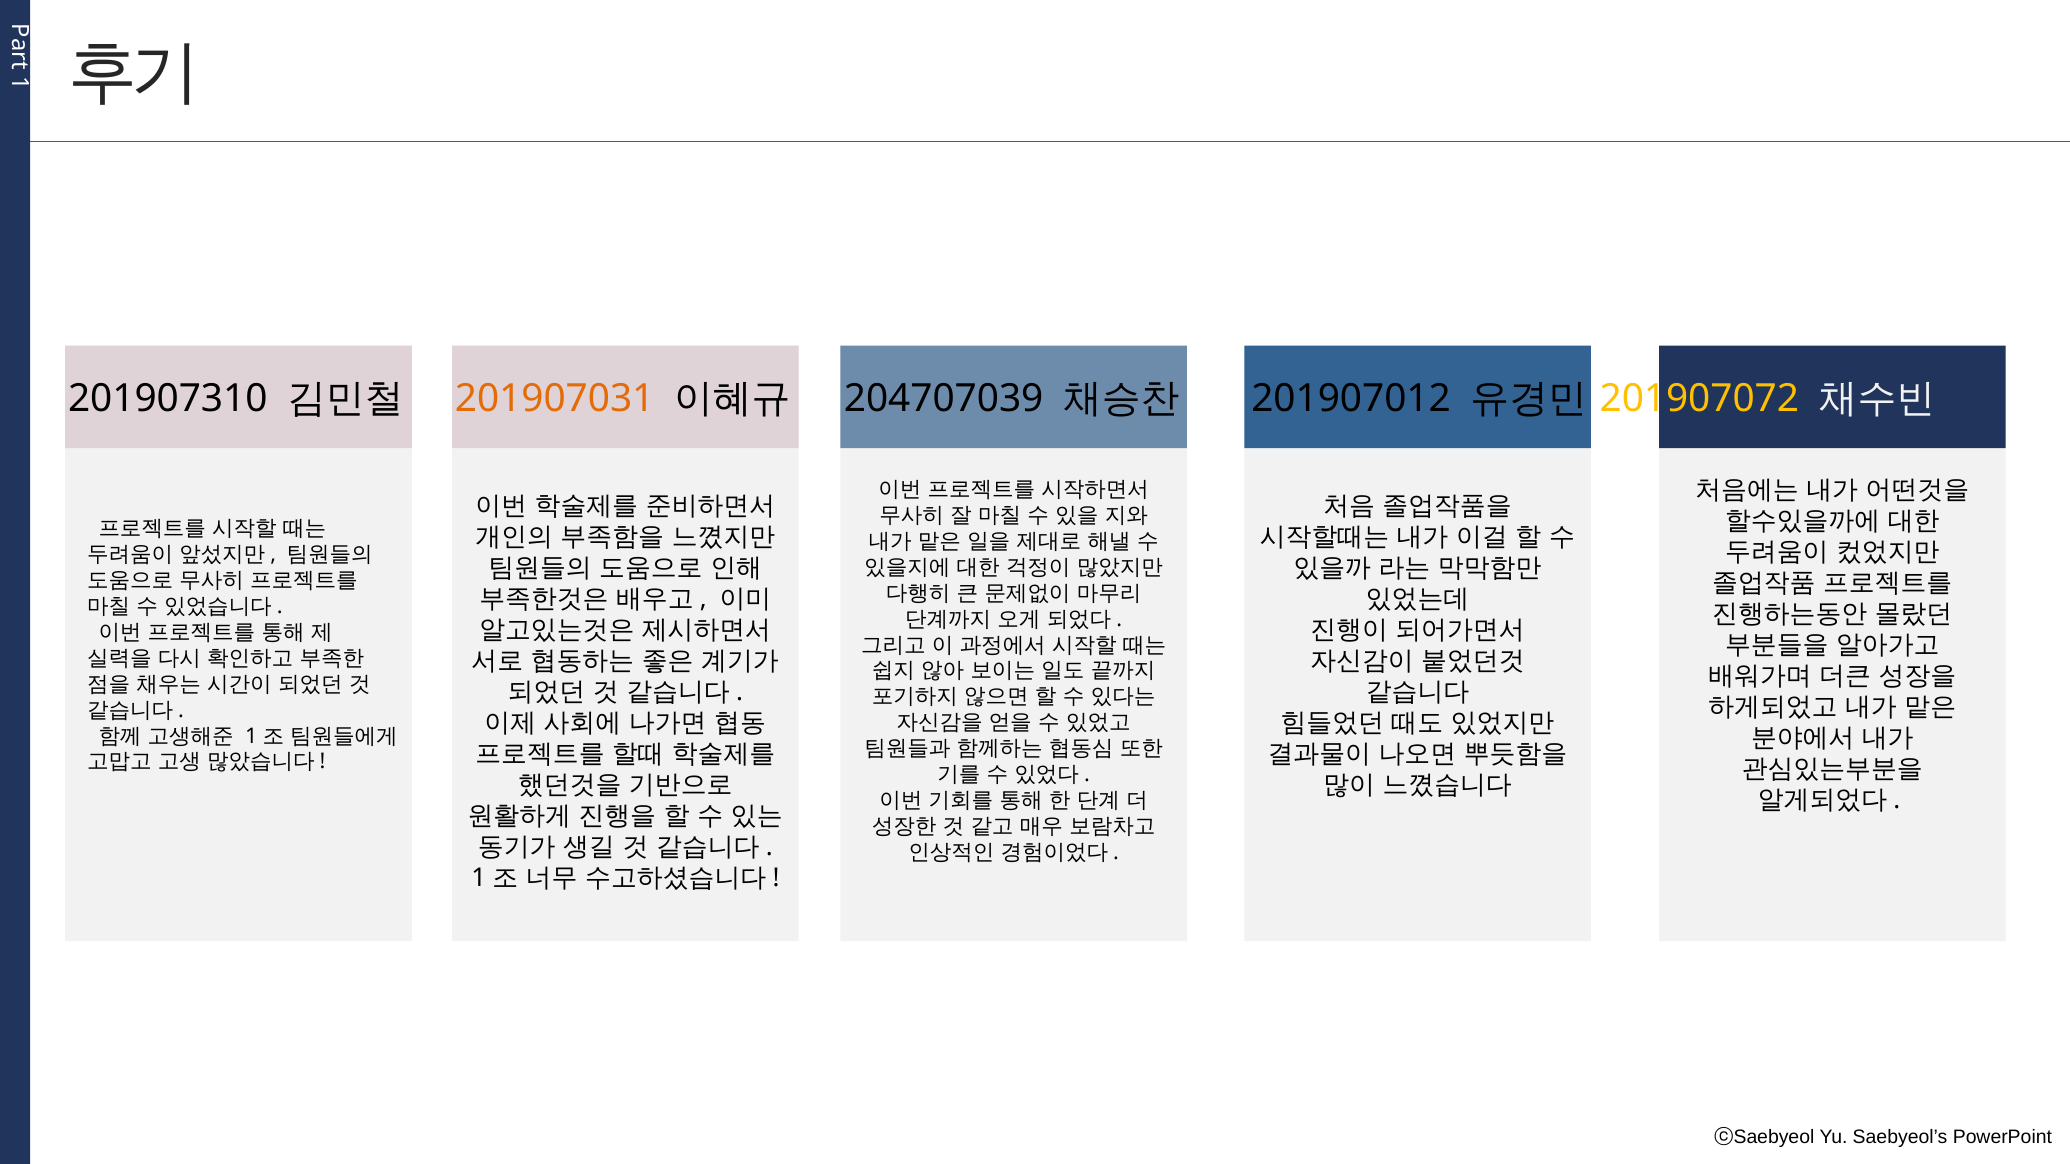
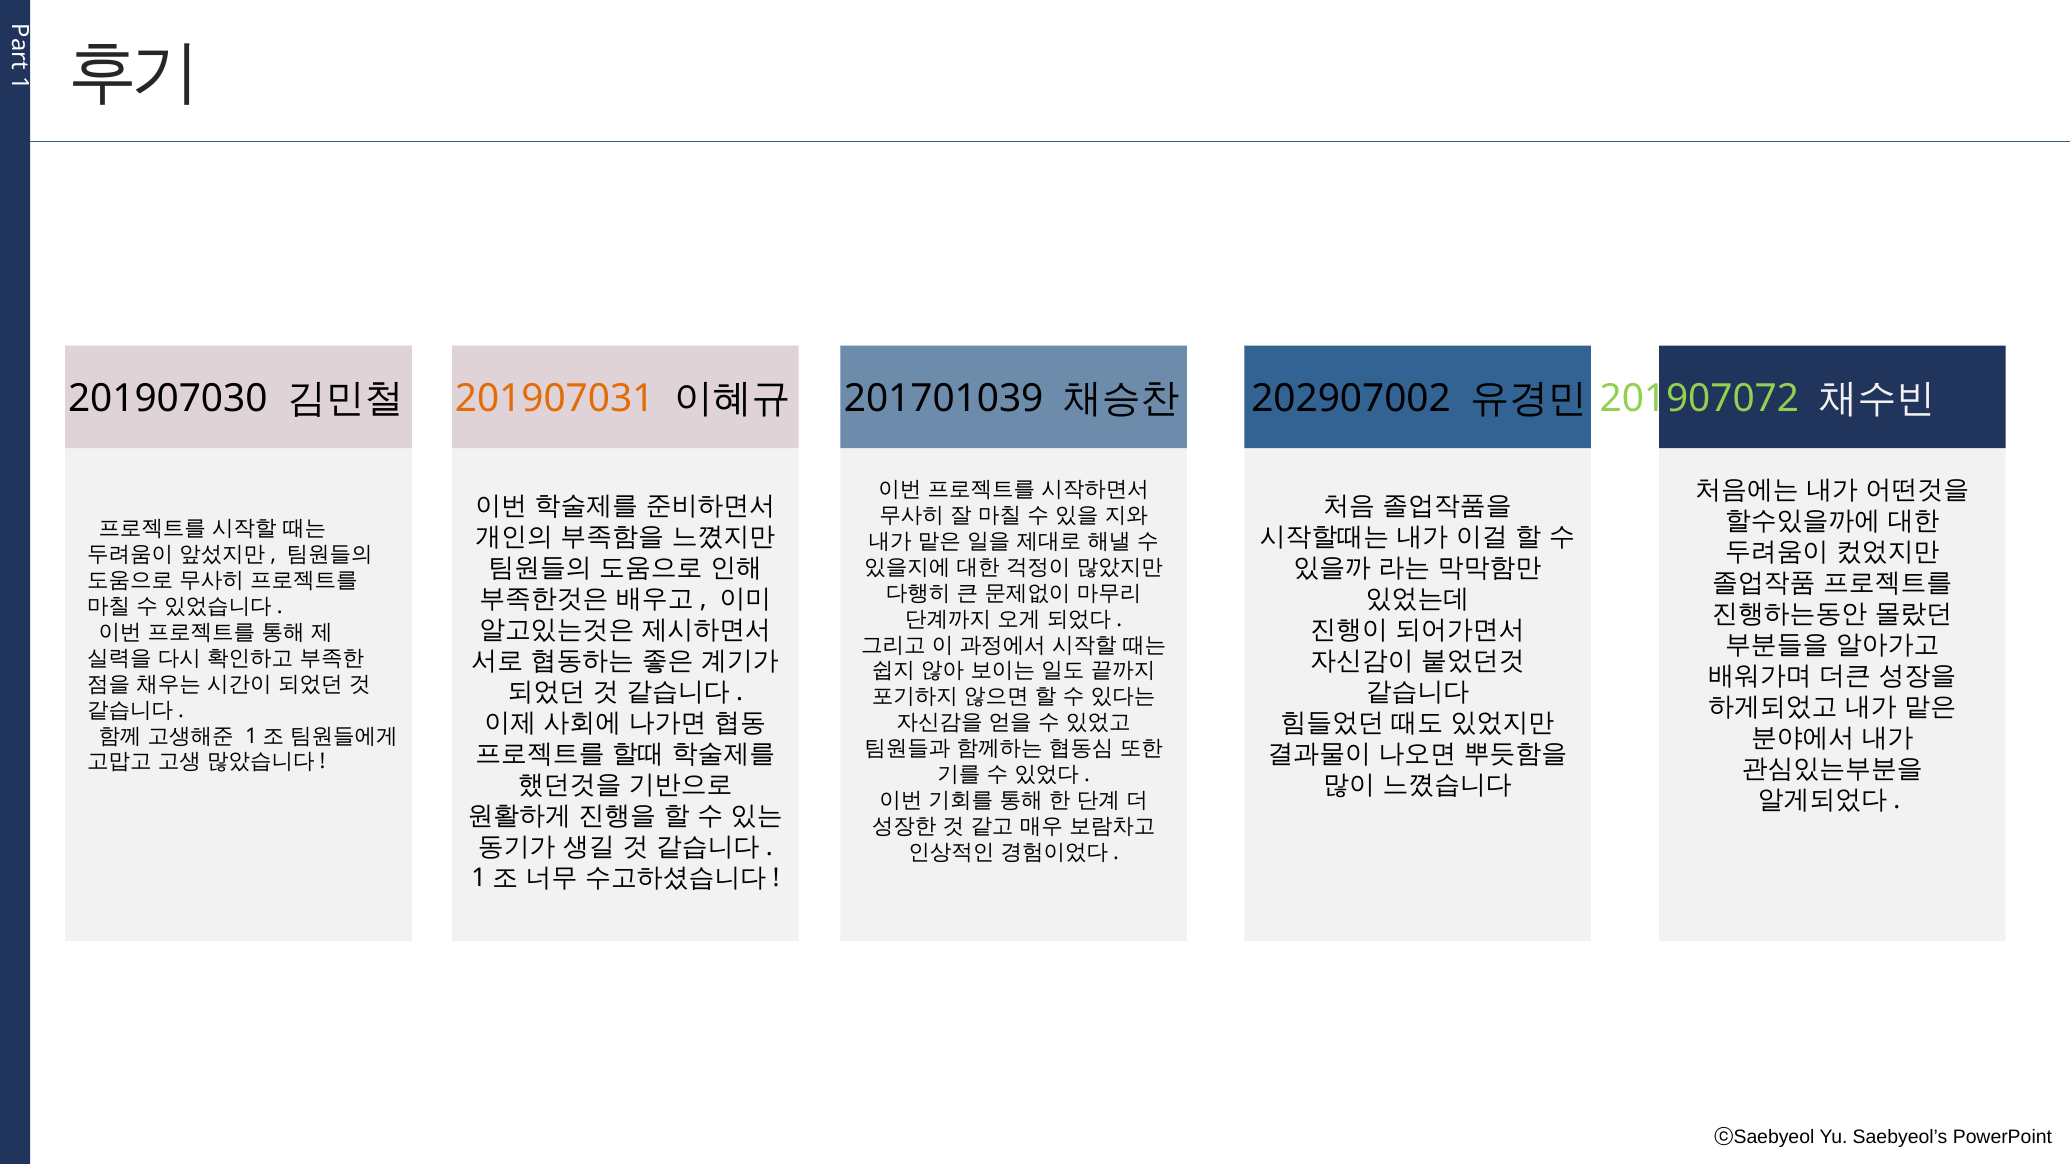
201907310: 201907310 -> 201907030
204707039: 204707039 -> 201701039
201907012: 201907012 -> 202907002
201907072 colour: yellow -> light green
